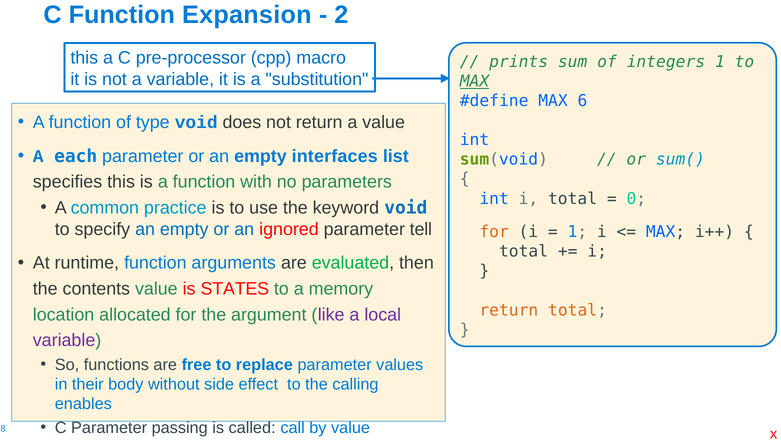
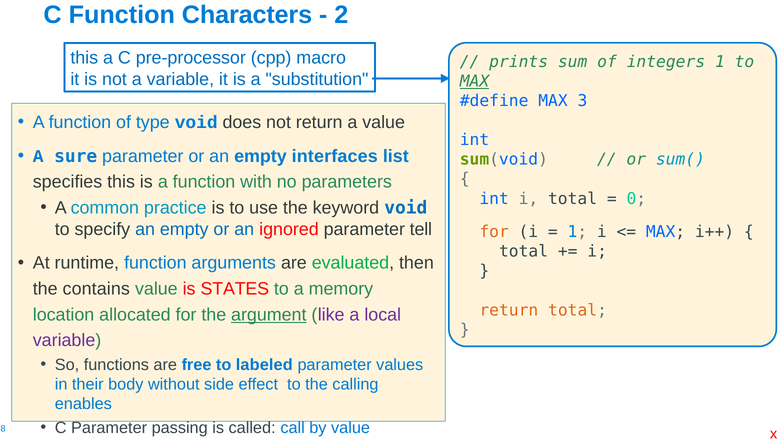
Expansion: Expansion -> Characters
6: 6 -> 3
each: each -> sure
contents: contents -> contains
argument underline: none -> present
replace: replace -> labeled
